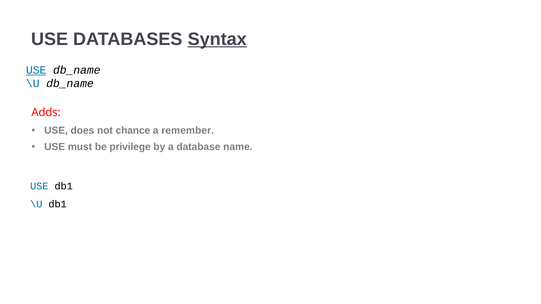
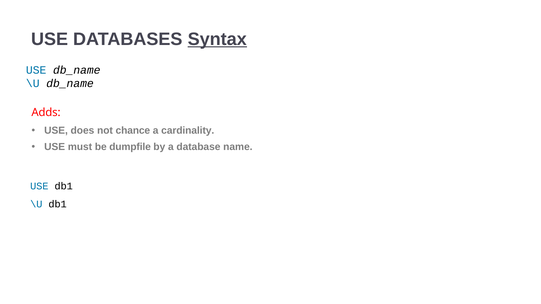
USE at (36, 70) underline: present -> none
remember: remember -> cardinality
privilege: privilege -> dumpfile
